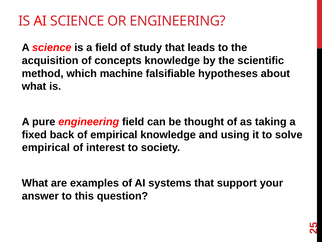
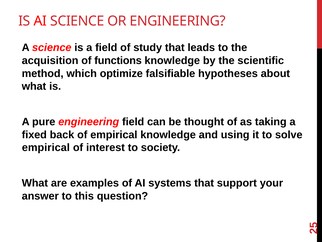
concepts: concepts -> functions
machine: machine -> optimize
